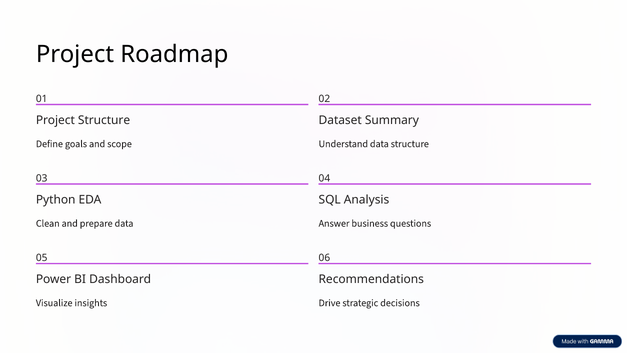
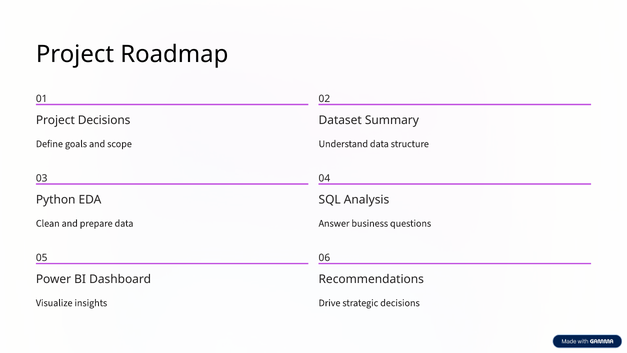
Project Structure: Structure -> Decisions
